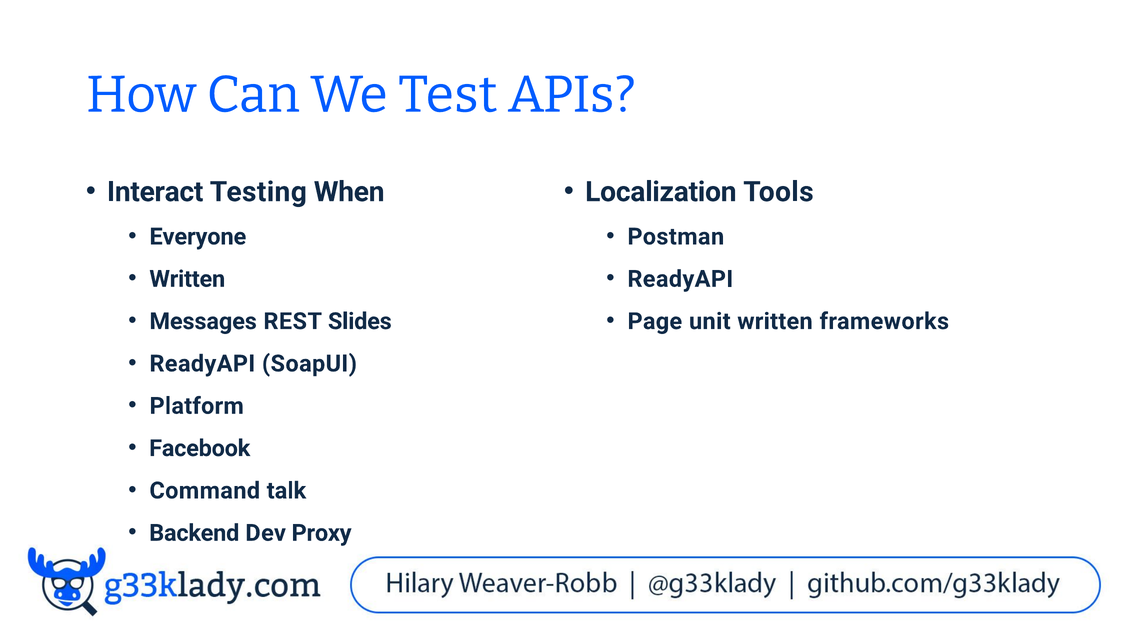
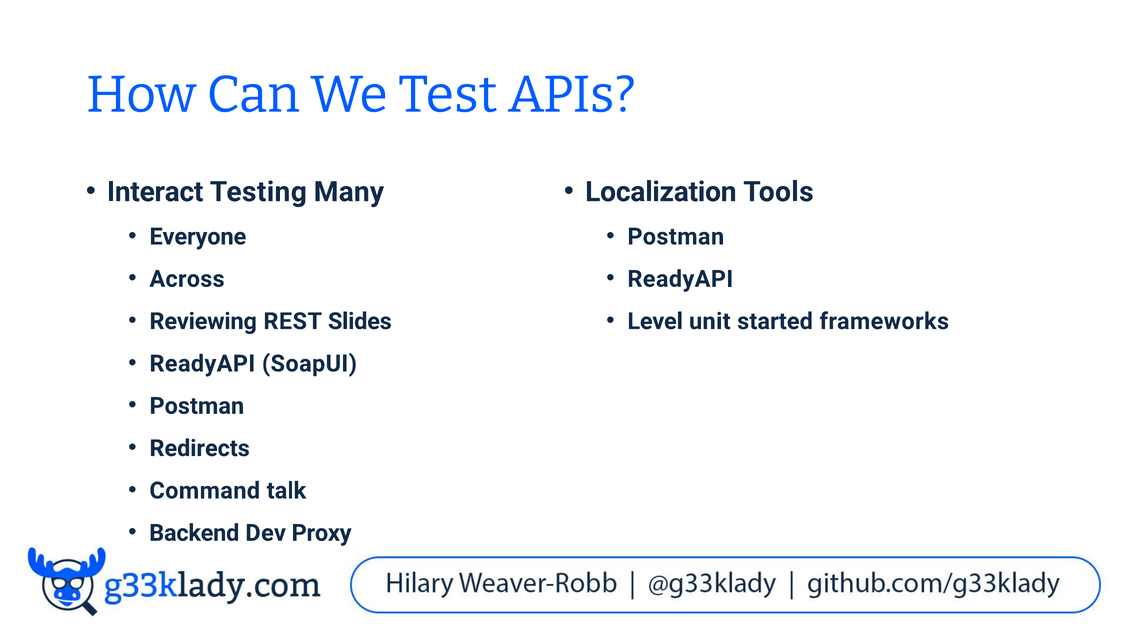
When: When -> Many
Written at (187, 279): Written -> Across
Messages: Messages -> Reviewing
Page: Page -> Level
unit written: written -> started
Platform at (197, 406): Platform -> Postman
Facebook: Facebook -> Redirects
